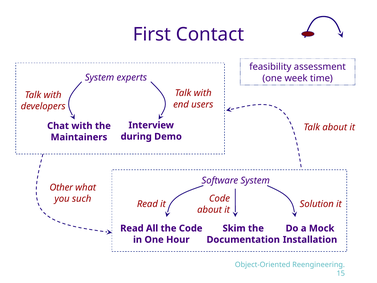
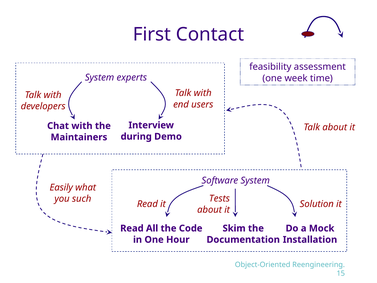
Other: Other -> Easily
Code at (219, 198): Code -> Tests
